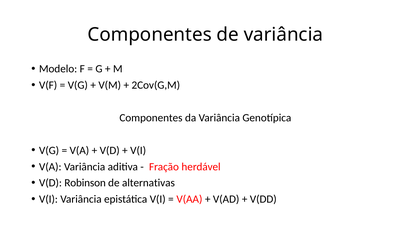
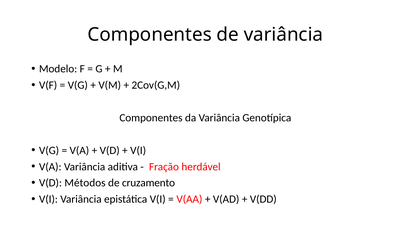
Robinson: Robinson -> Métodos
alternativas: alternativas -> cruzamento
